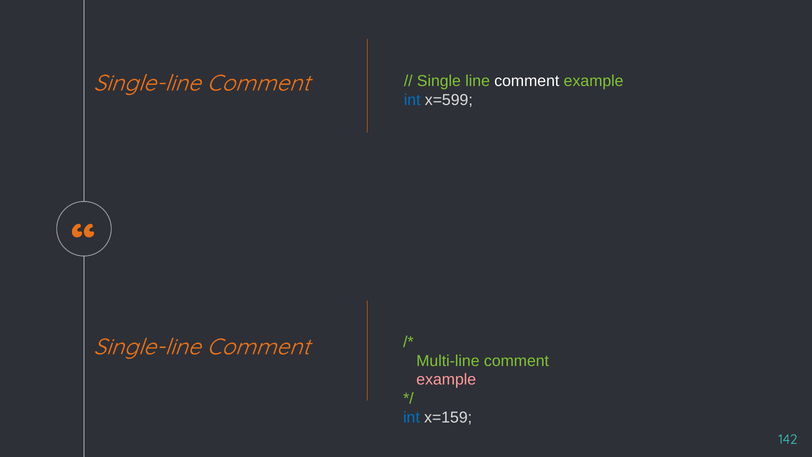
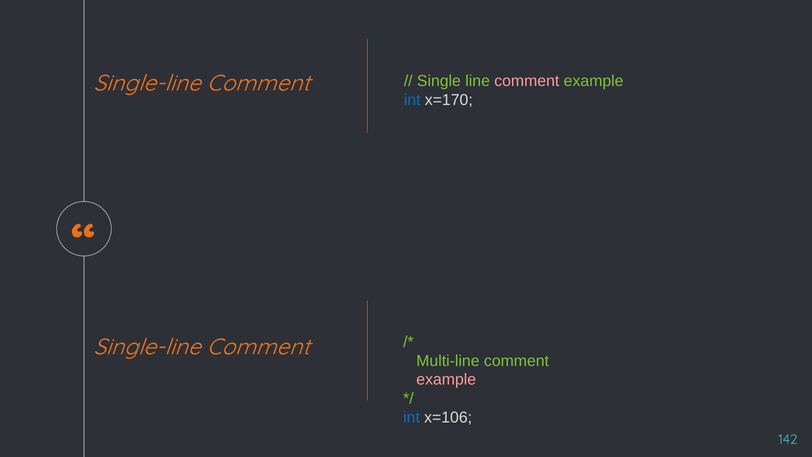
comment at (527, 81) colour: white -> pink
x=599: x=599 -> x=170
x=159: x=159 -> x=106
